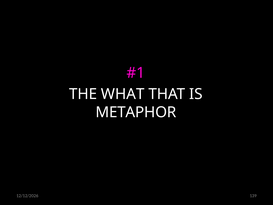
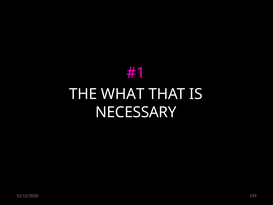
METAPHOR: METAPHOR -> NECESSARY
